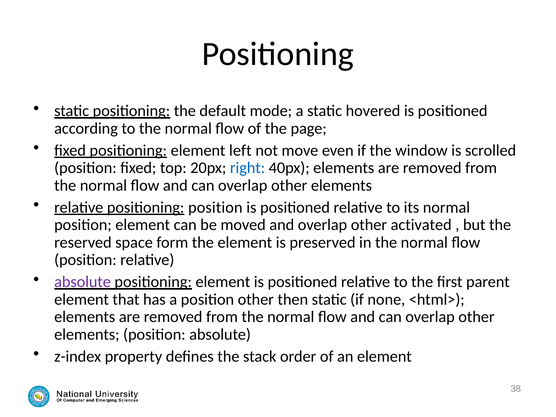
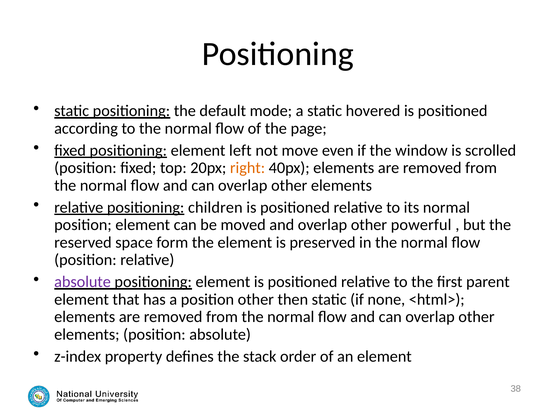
right colour: blue -> orange
positioning position: position -> children
activated: activated -> powerful
